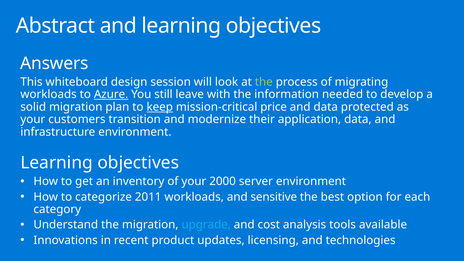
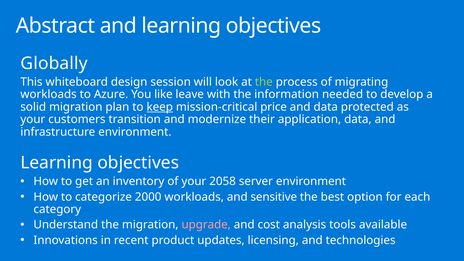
Answers: Answers -> Globally
Azure underline: present -> none
still: still -> like
2000: 2000 -> 2058
2011: 2011 -> 2000
upgrade colour: light blue -> pink
